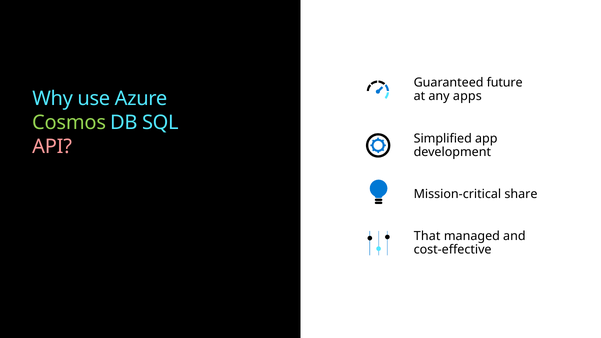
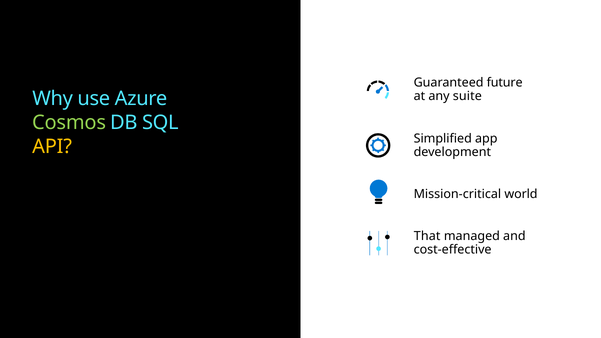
apps: apps -> suite
API colour: pink -> yellow
share: share -> world
